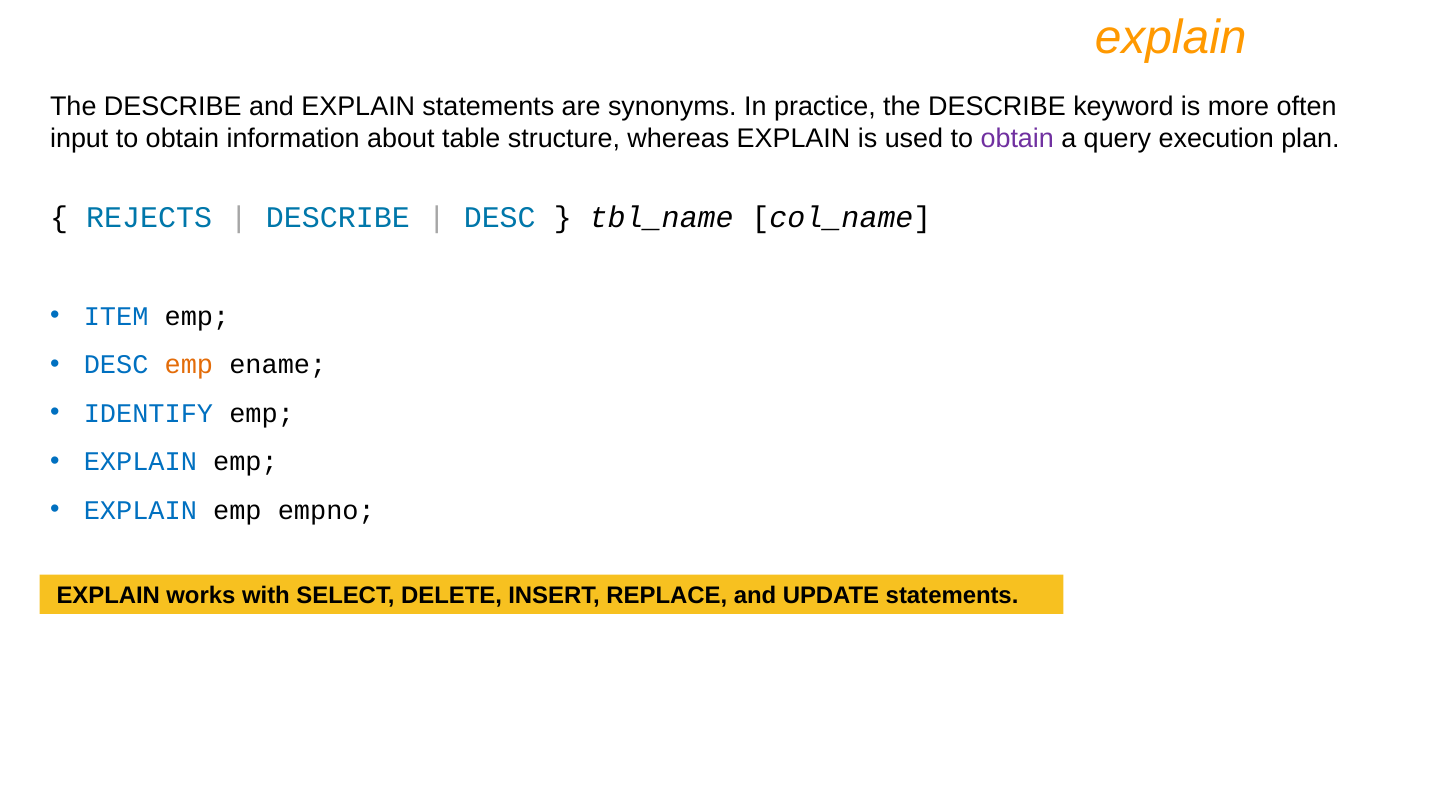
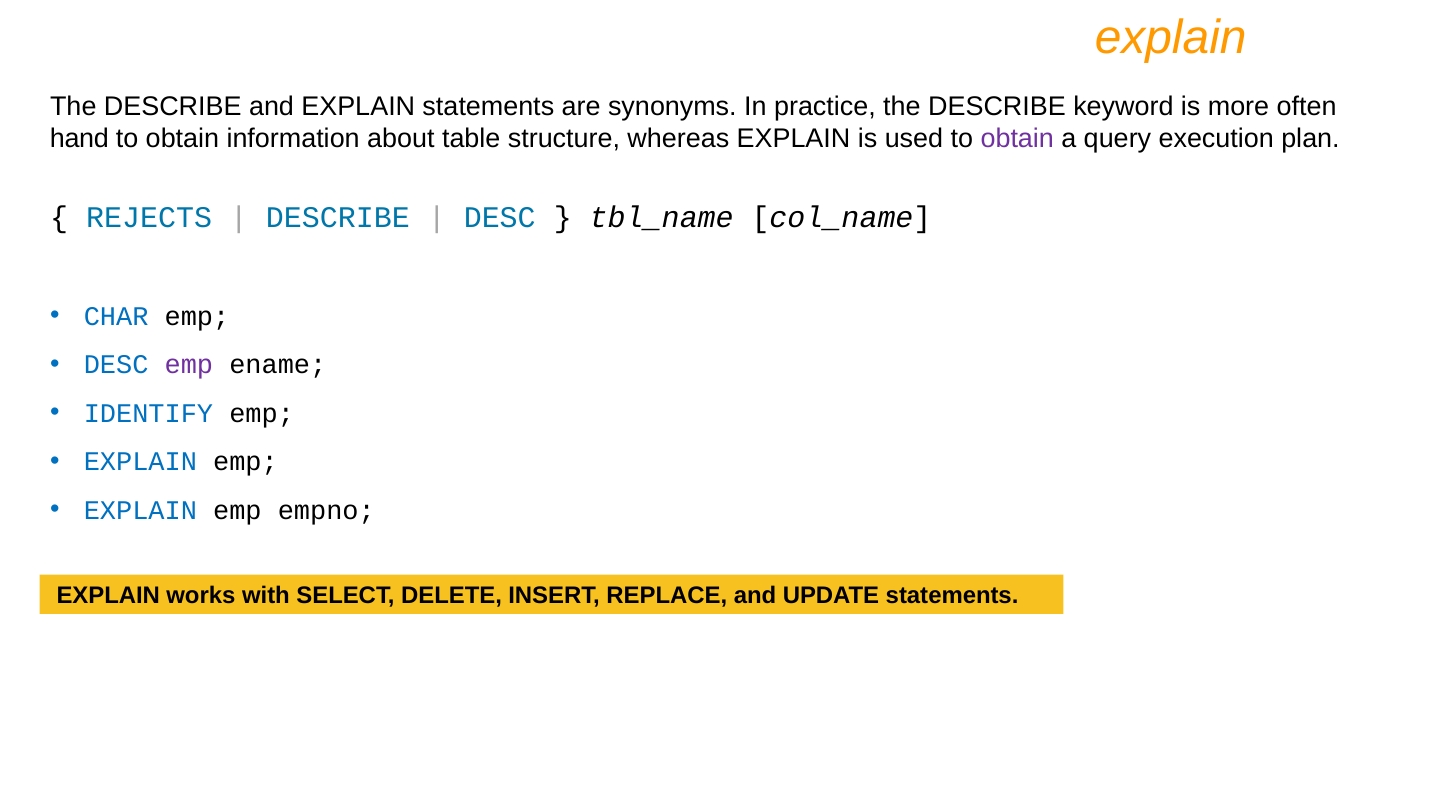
input: input -> hand
ITEM: ITEM -> CHAR
emp at (189, 365) colour: orange -> purple
